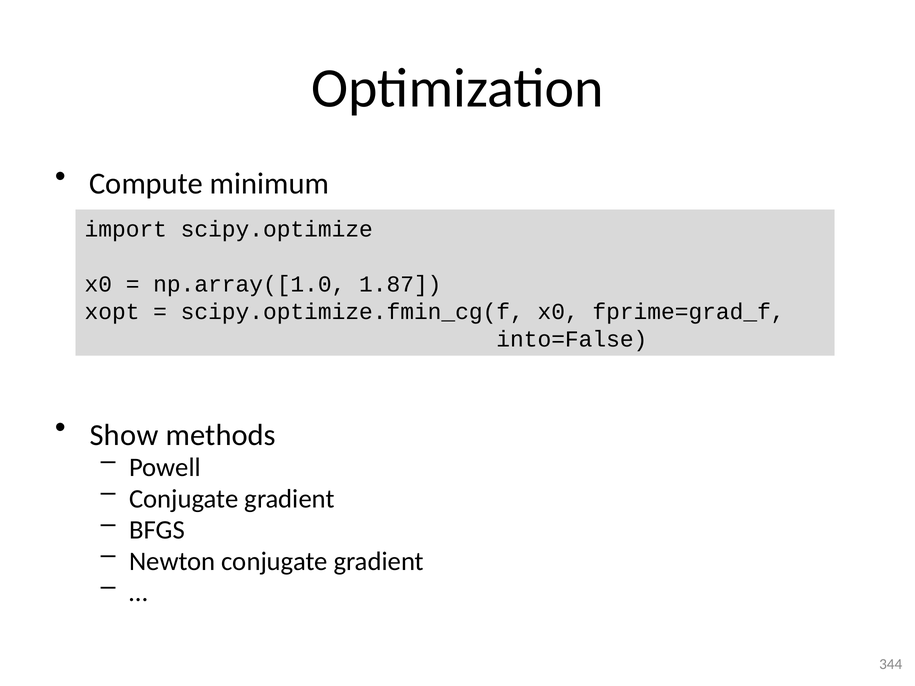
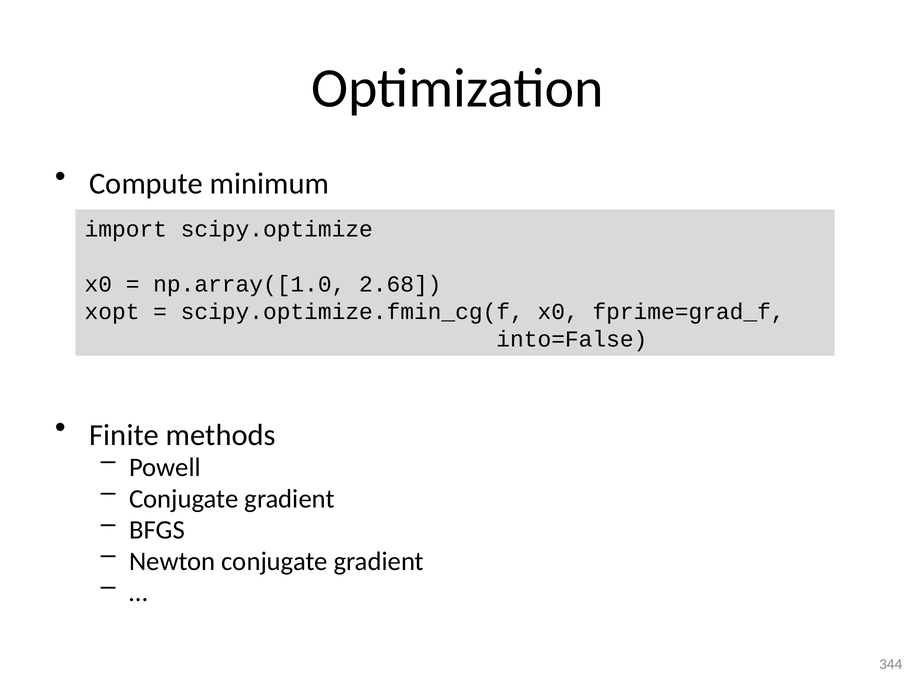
1.87: 1.87 -> 2.68
Show: Show -> Finite
